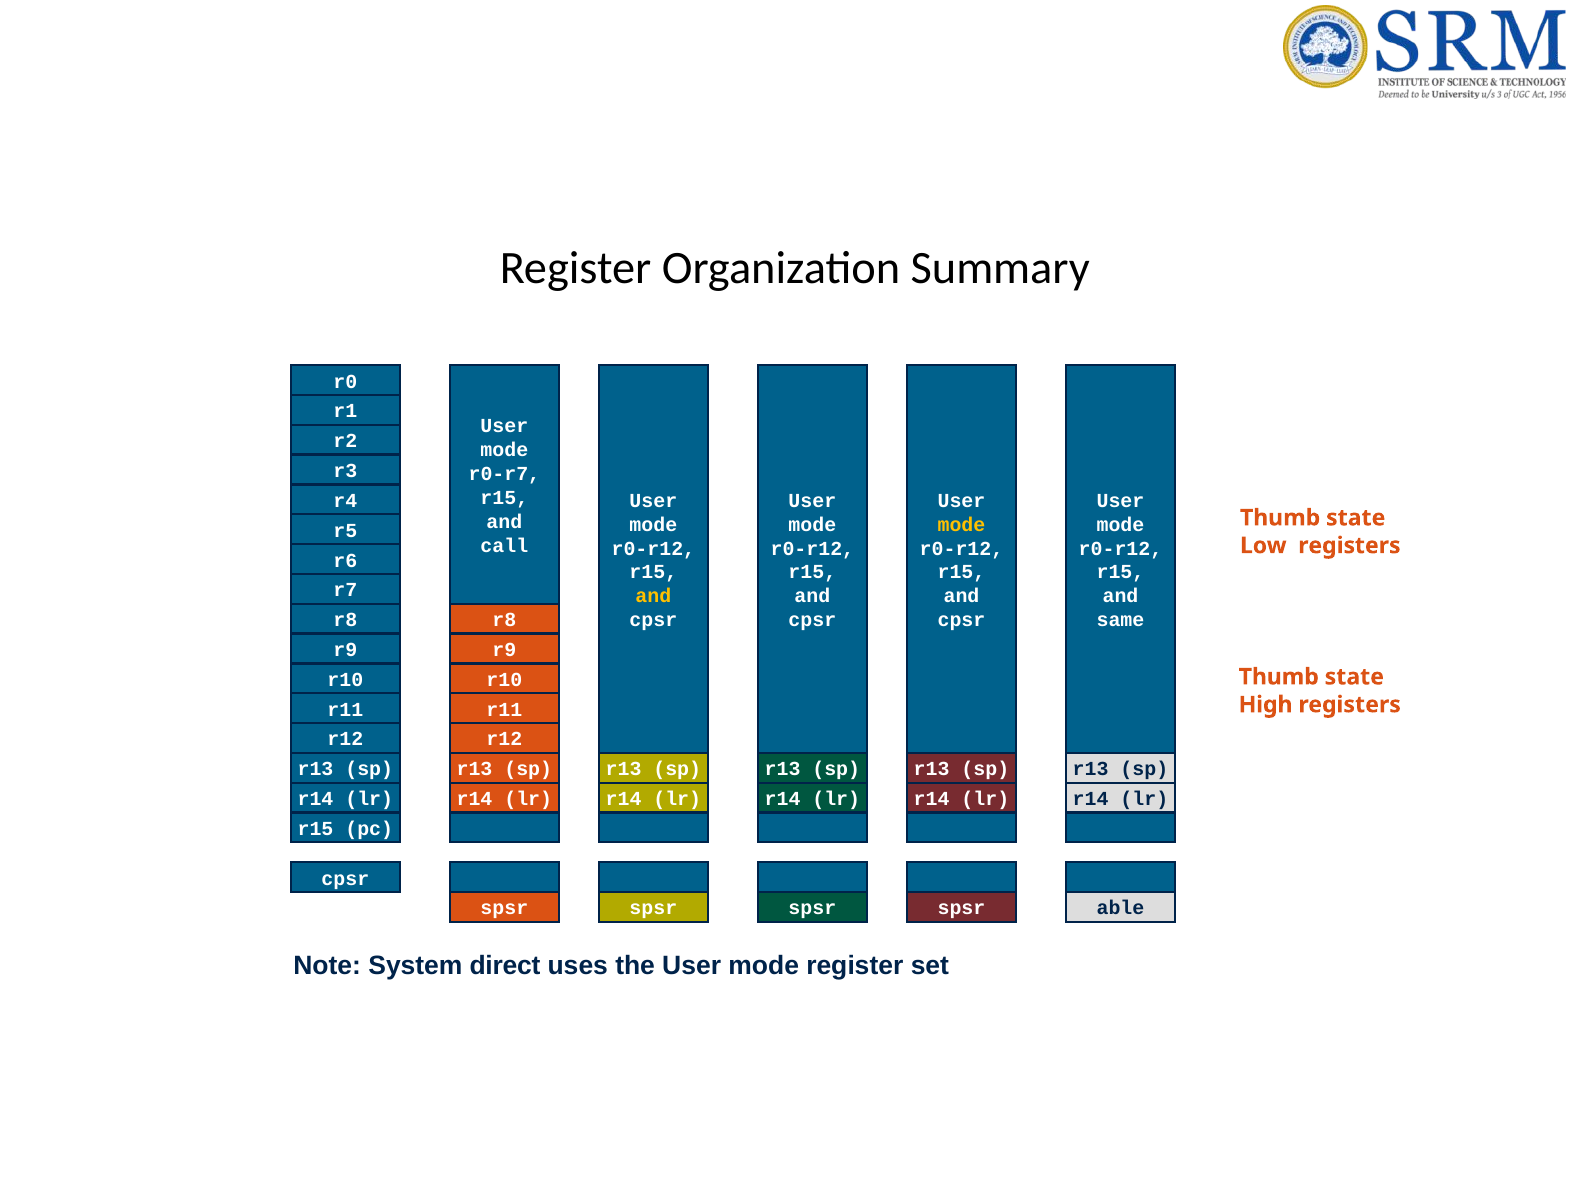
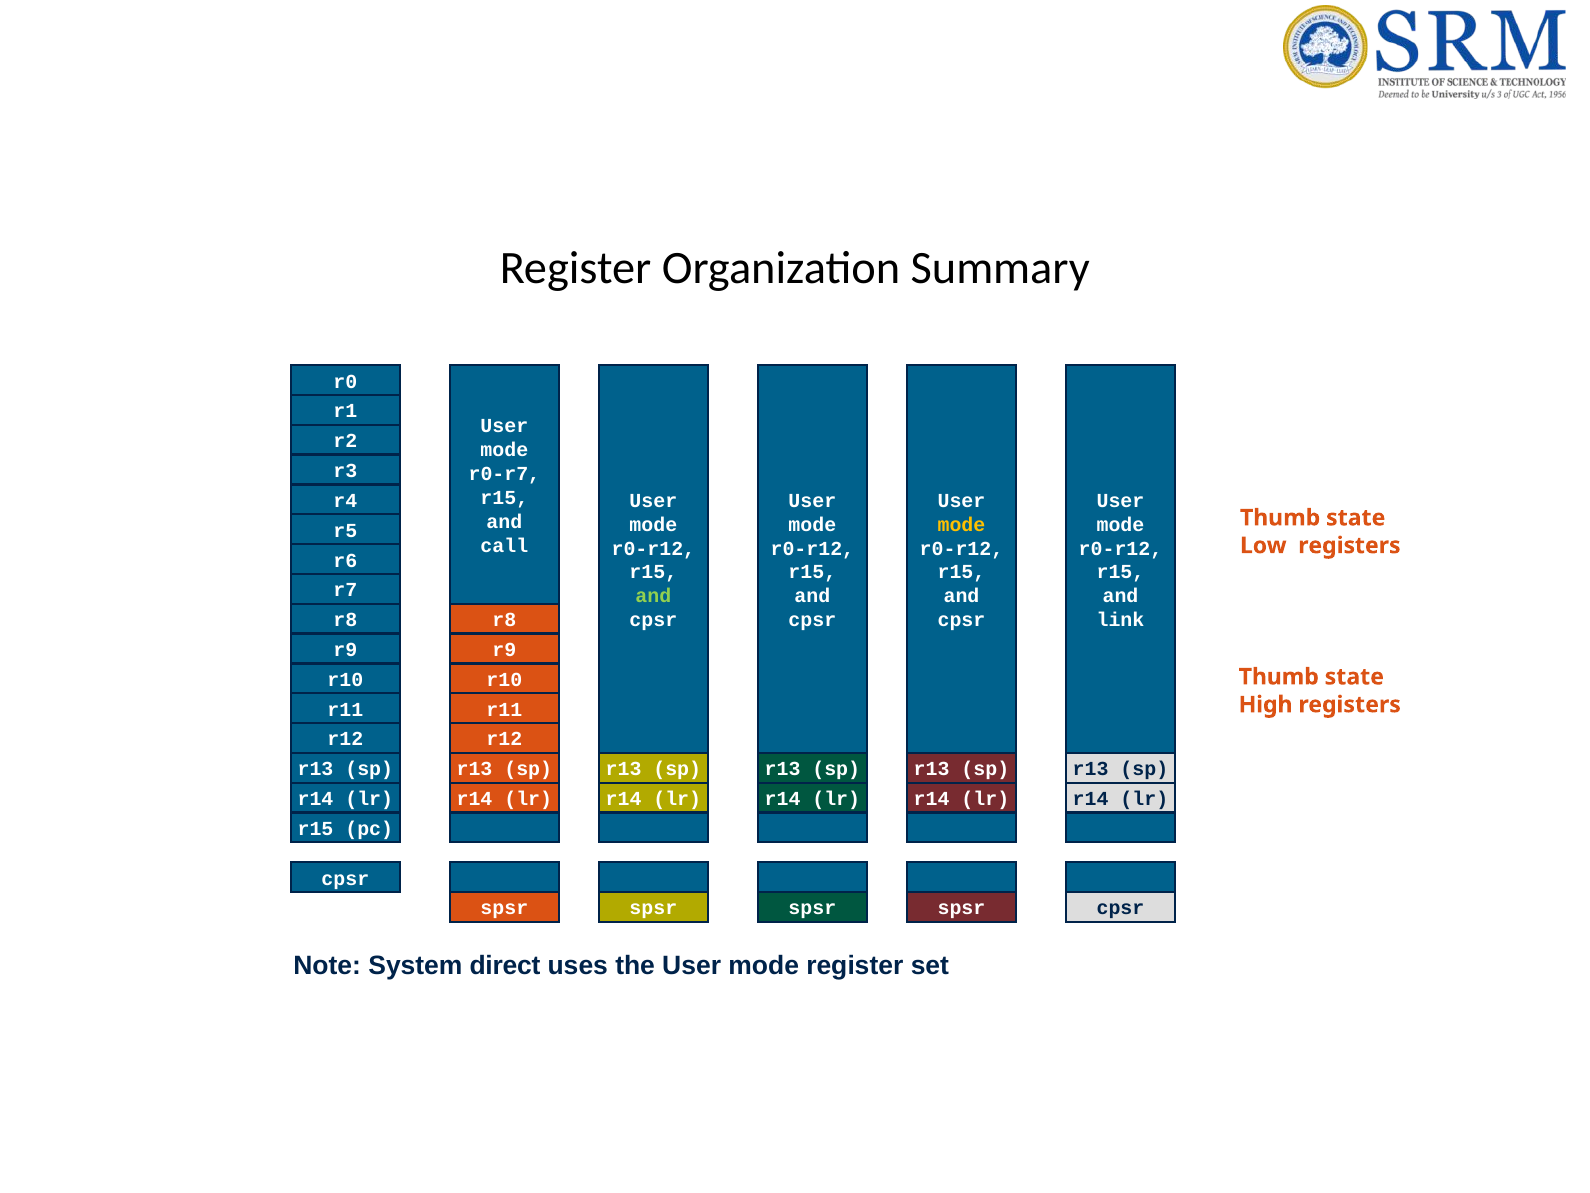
and at (653, 596) colour: yellow -> light green
same: same -> link
able at (1120, 908): able -> cpsr
